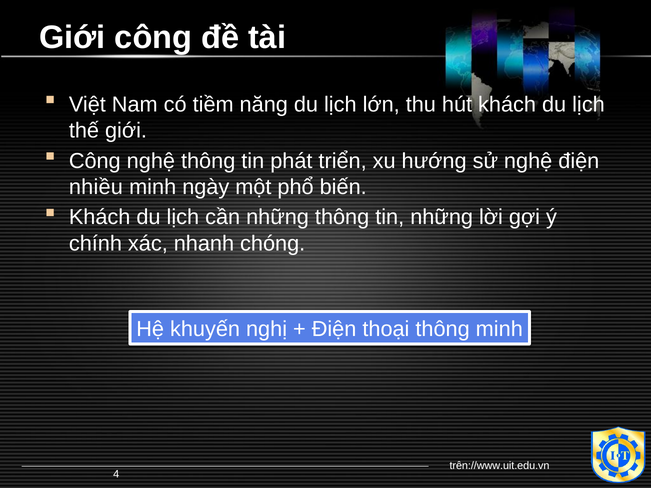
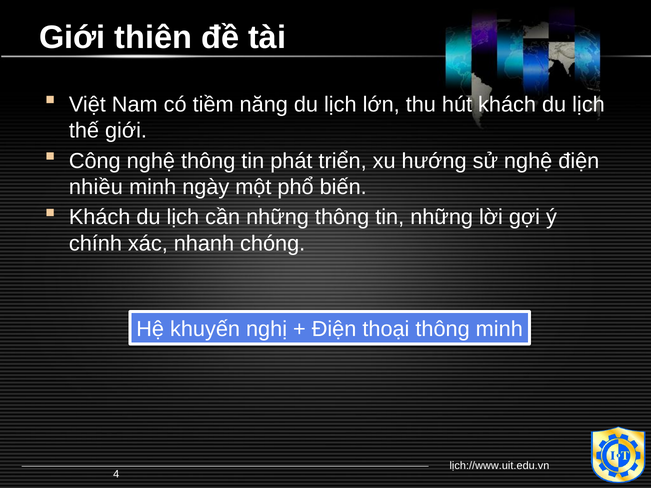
Giới công: công -> thiên
trên://www.uit.edu.vn: trên://www.uit.edu.vn -> lịch://www.uit.edu.vn
